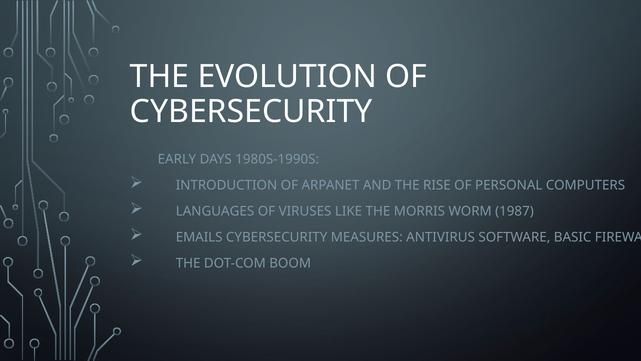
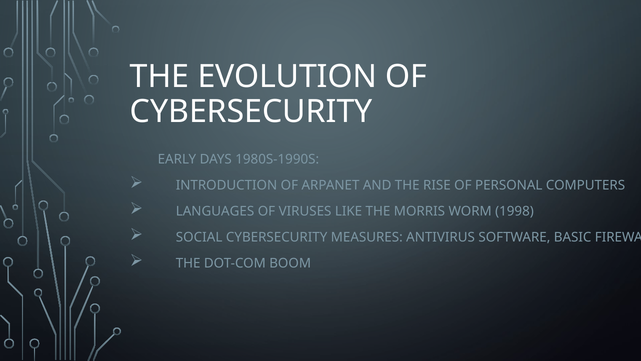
1987: 1987 -> 1998
EMAILS: EMAILS -> SOCIAL
